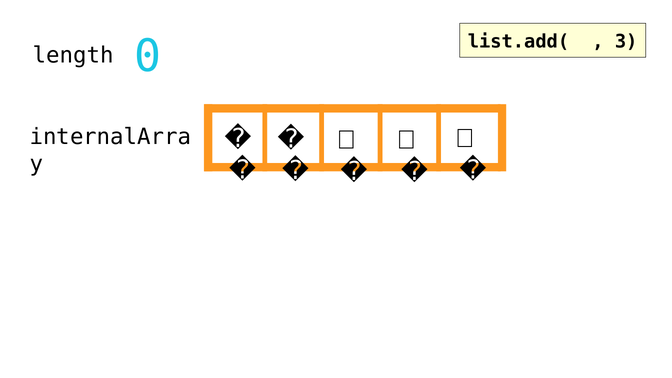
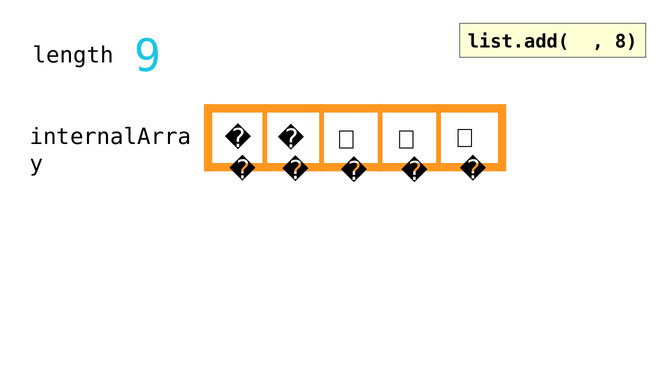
0: 0 -> 9
3: 3 -> 8
